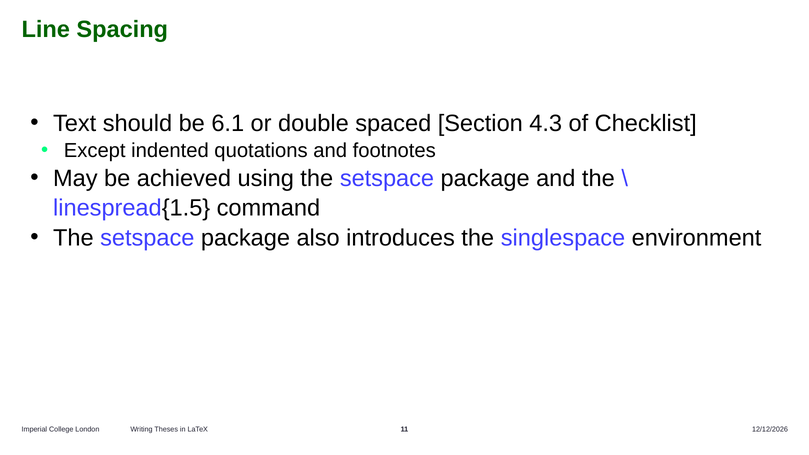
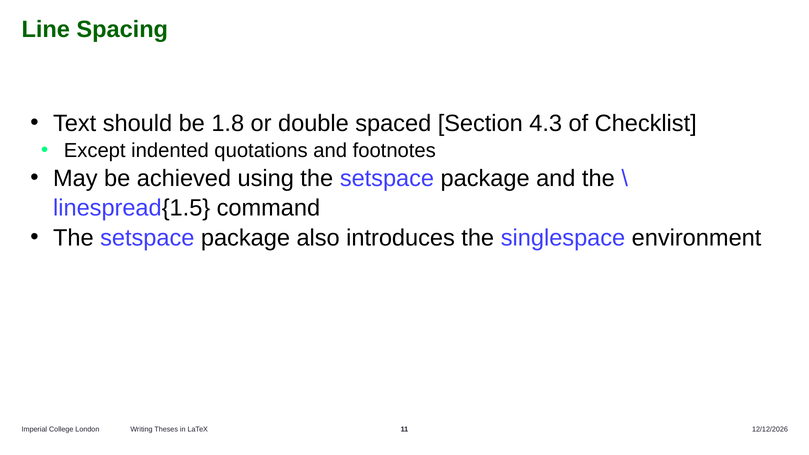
6.1: 6.1 -> 1.8
